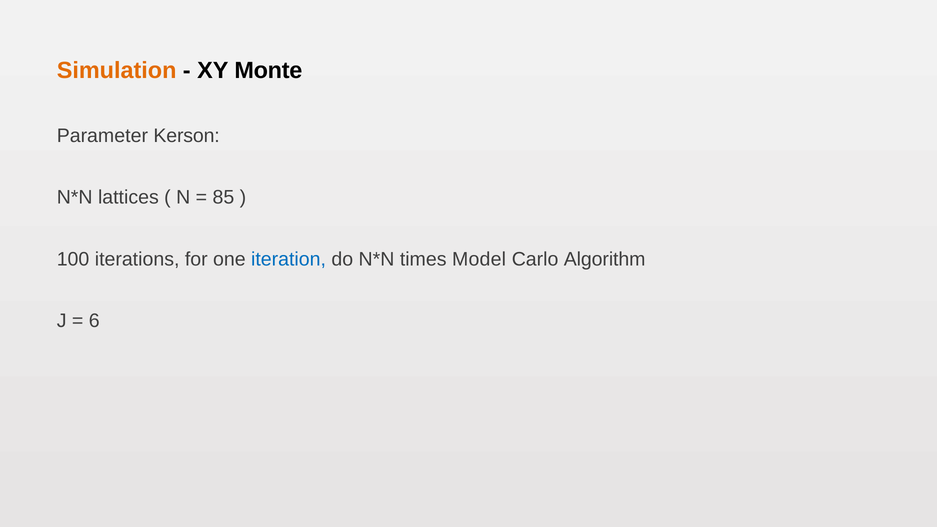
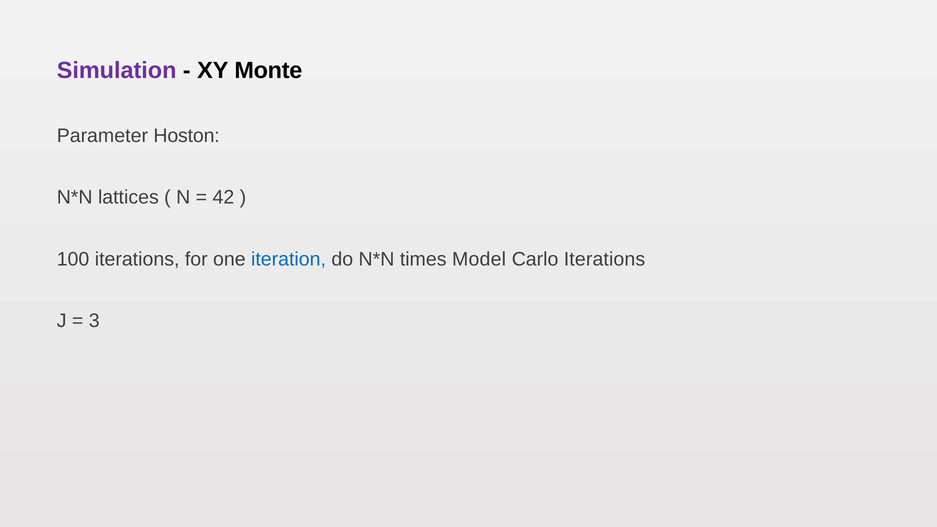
Simulation colour: orange -> purple
Kerson: Kerson -> Hoston
85: 85 -> 42
Carlo Algorithm: Algorithm -> Iterations
6: 6 -> 3
